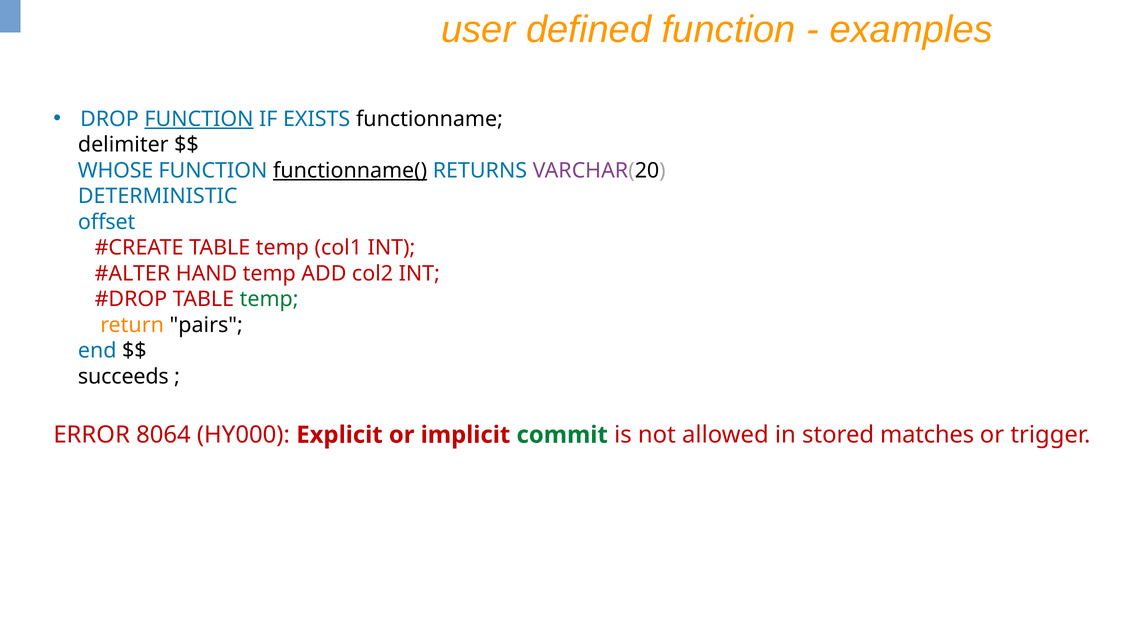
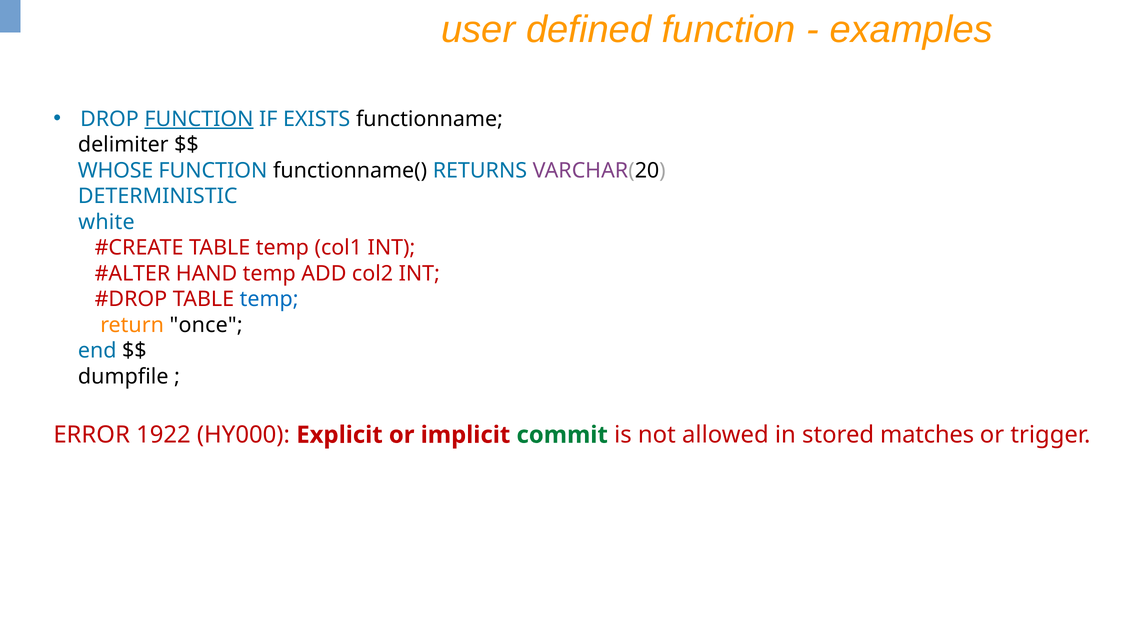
functionname( underline: present -> none
offset: offset -> white
temp at (269, 299) colour: green -> blue
pairs: pairs -> once
succeeds: succeeds -> dumpfile
8064: 8064 -> 1922
